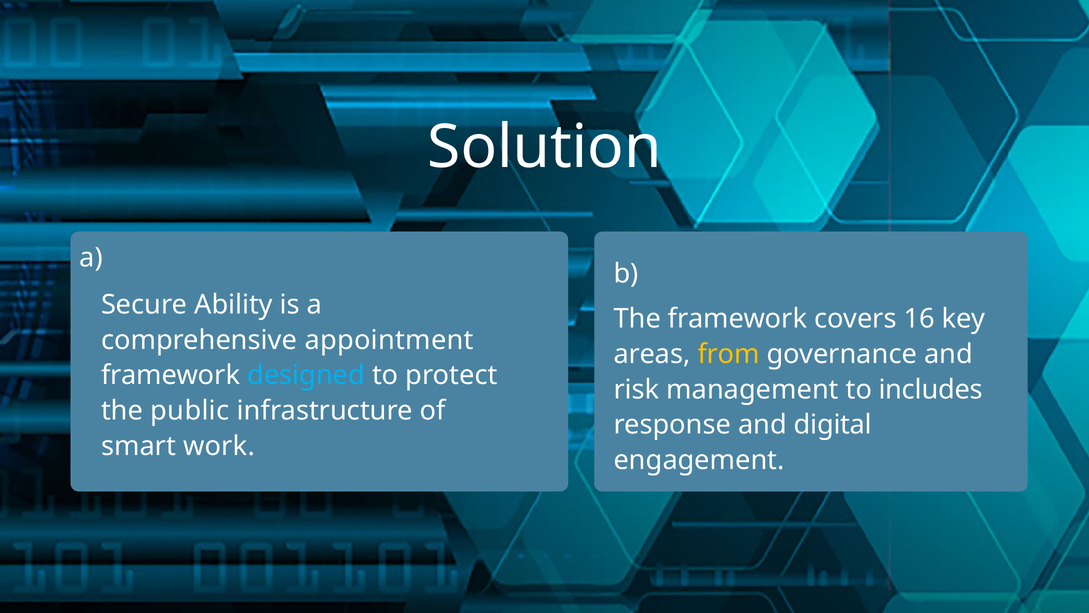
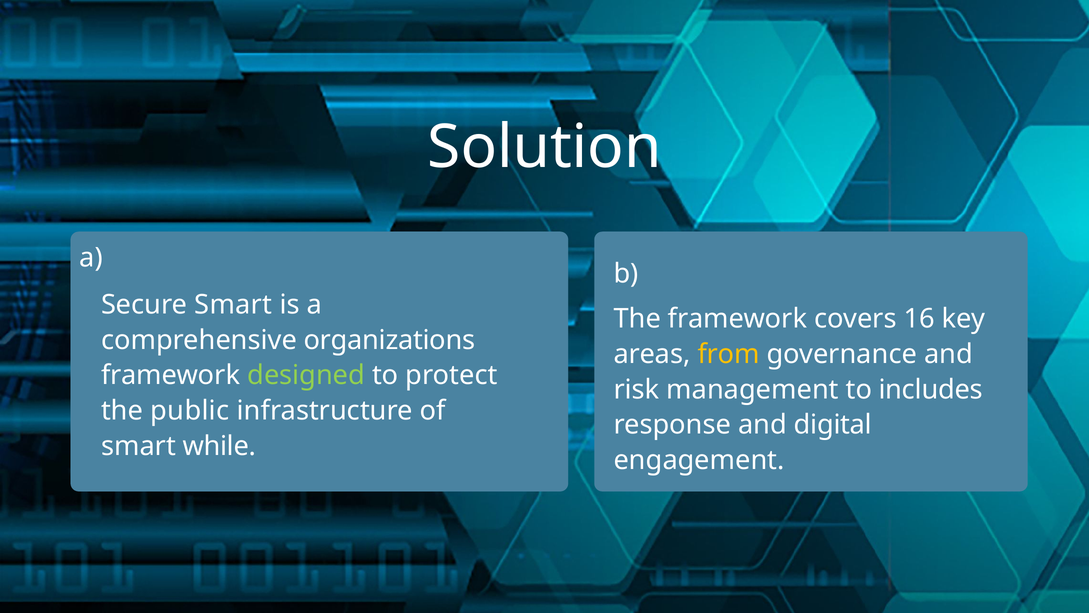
Secure Ability: Ability -> Smart
appointment: appointment -> organizations
designed colour: light blue -> light green
work: work -> while
